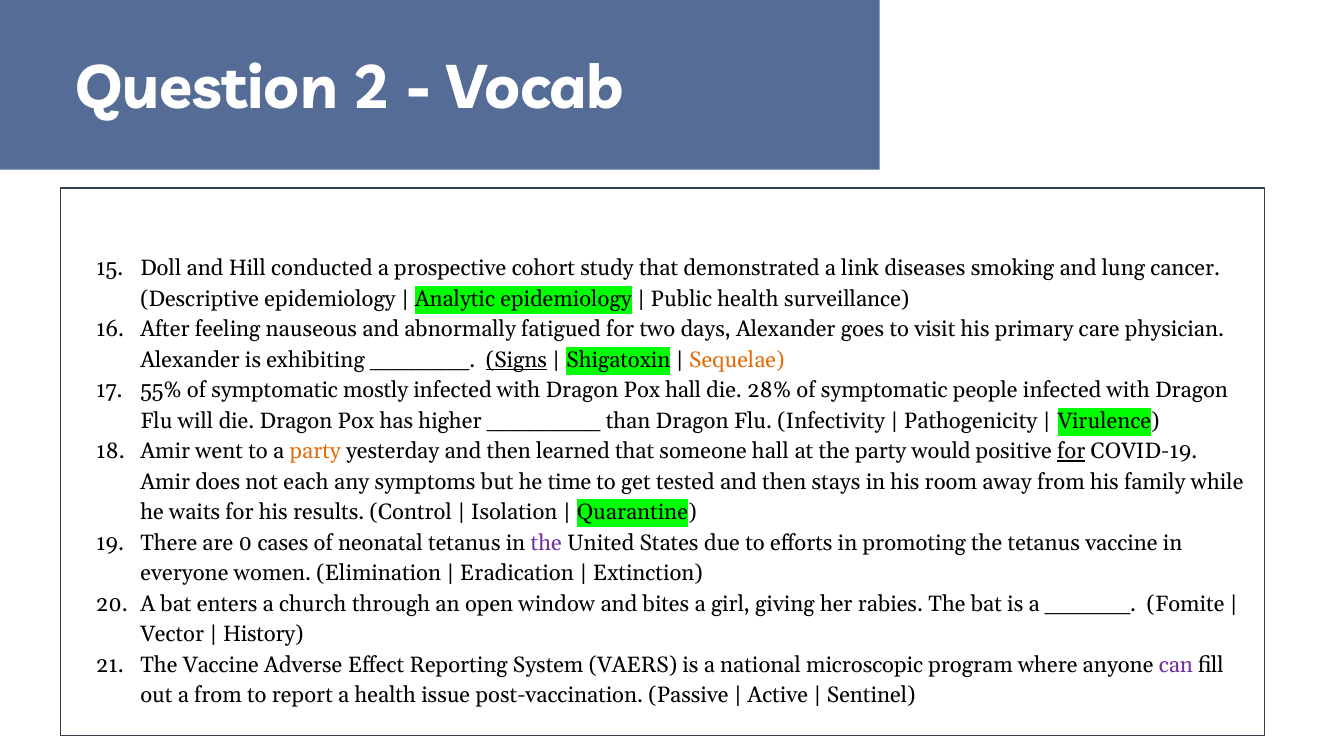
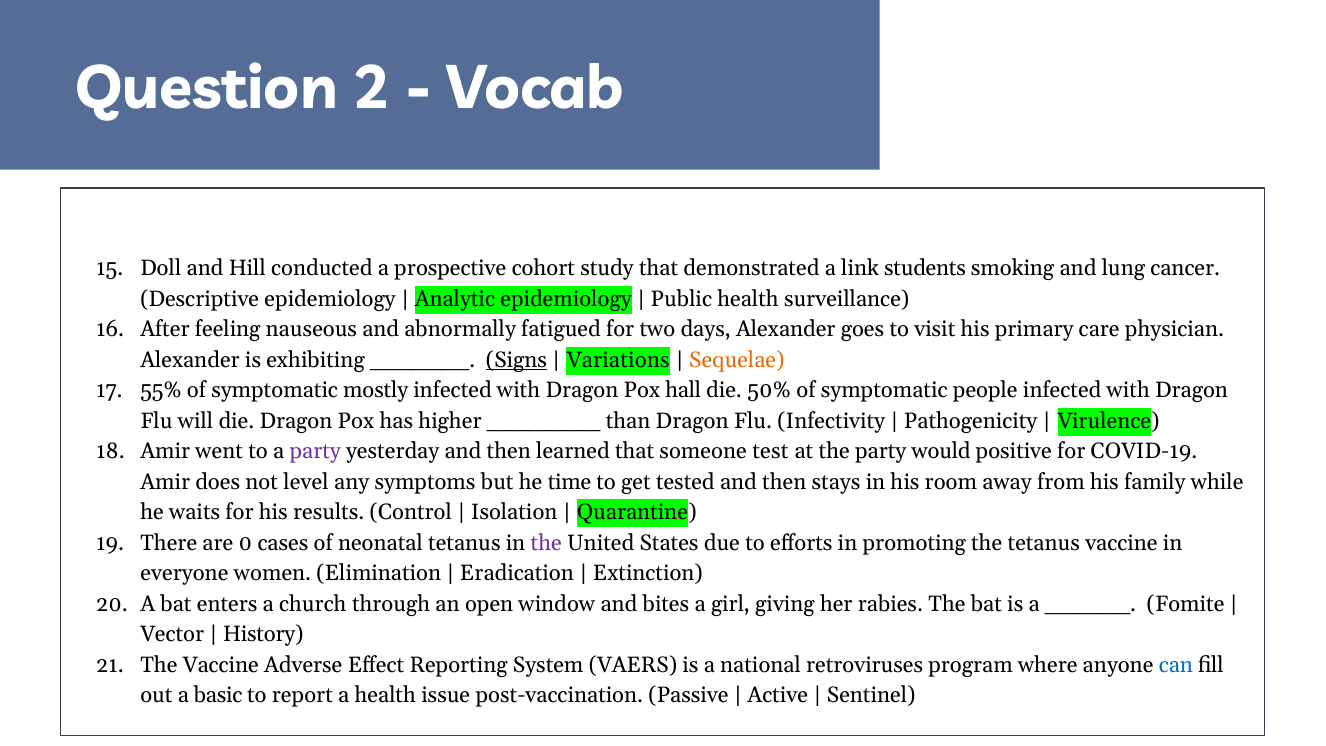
diseases: diseases -> students
Shigatoxin: Shigatoxin -> Variations
28%: 28% -> 50%
party at (315, 451) colour: orange -> purple
someone hall: hall -> test
for at (1071, 451) underline: present -> none
each: each -> level
microscopic: microscopic -> retroviruses
can colour: purple -> blue
a from: from -> basic
